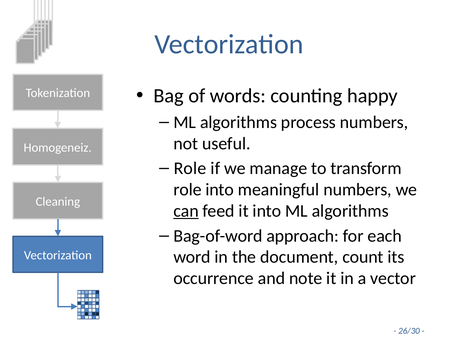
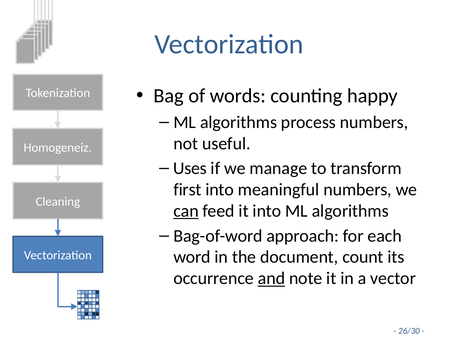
Role at (190, 169): Role -> Uses
role at (187, 190): role -> first
and underline: none -> present
